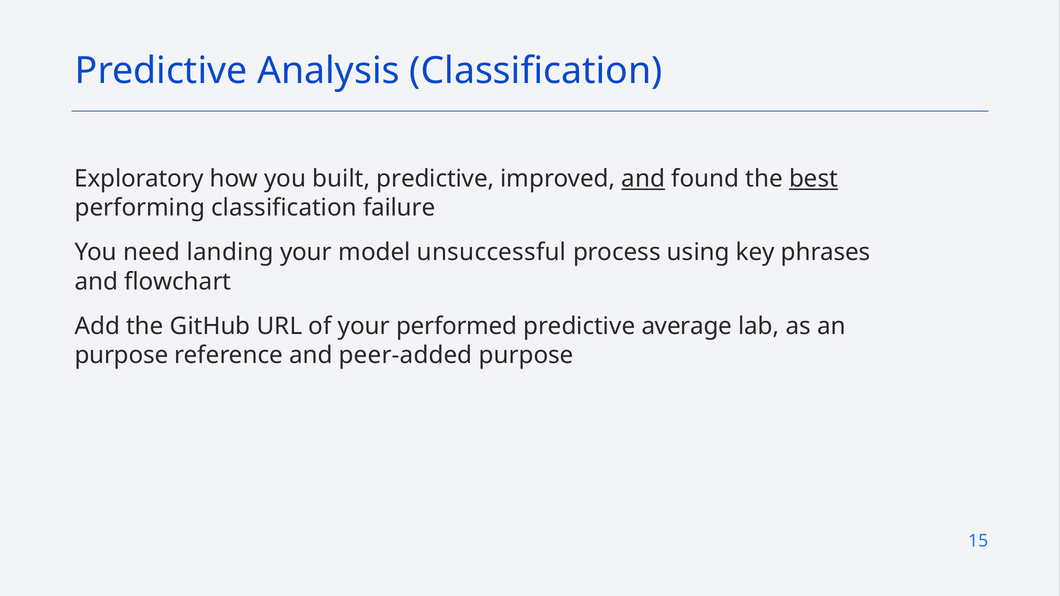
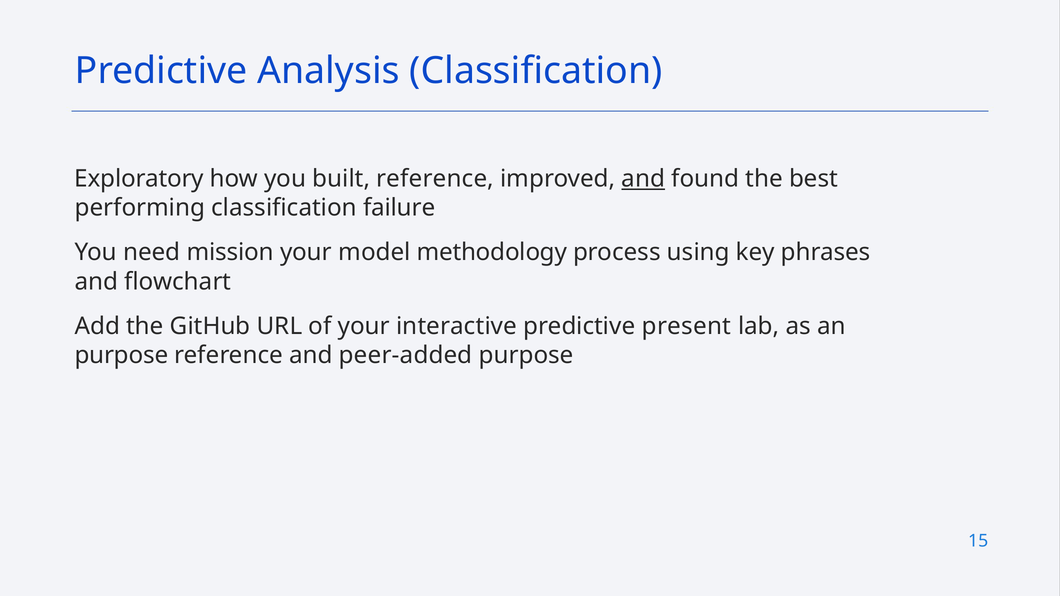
built predictive: predictive -> reference
best underline: present -> none
landing: landing -> mission
unsuccessful: unsuccessful -> methodology
performed: performed -> interactive
average: average -> present
